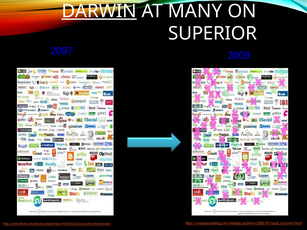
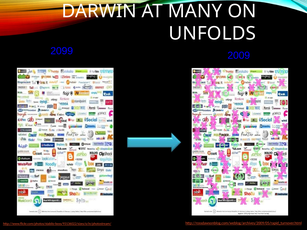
DARWIN underline: present -> none
SUPERIOR: SUPERIOR -> UNFOLDS
2097: 2097 -> 2099
